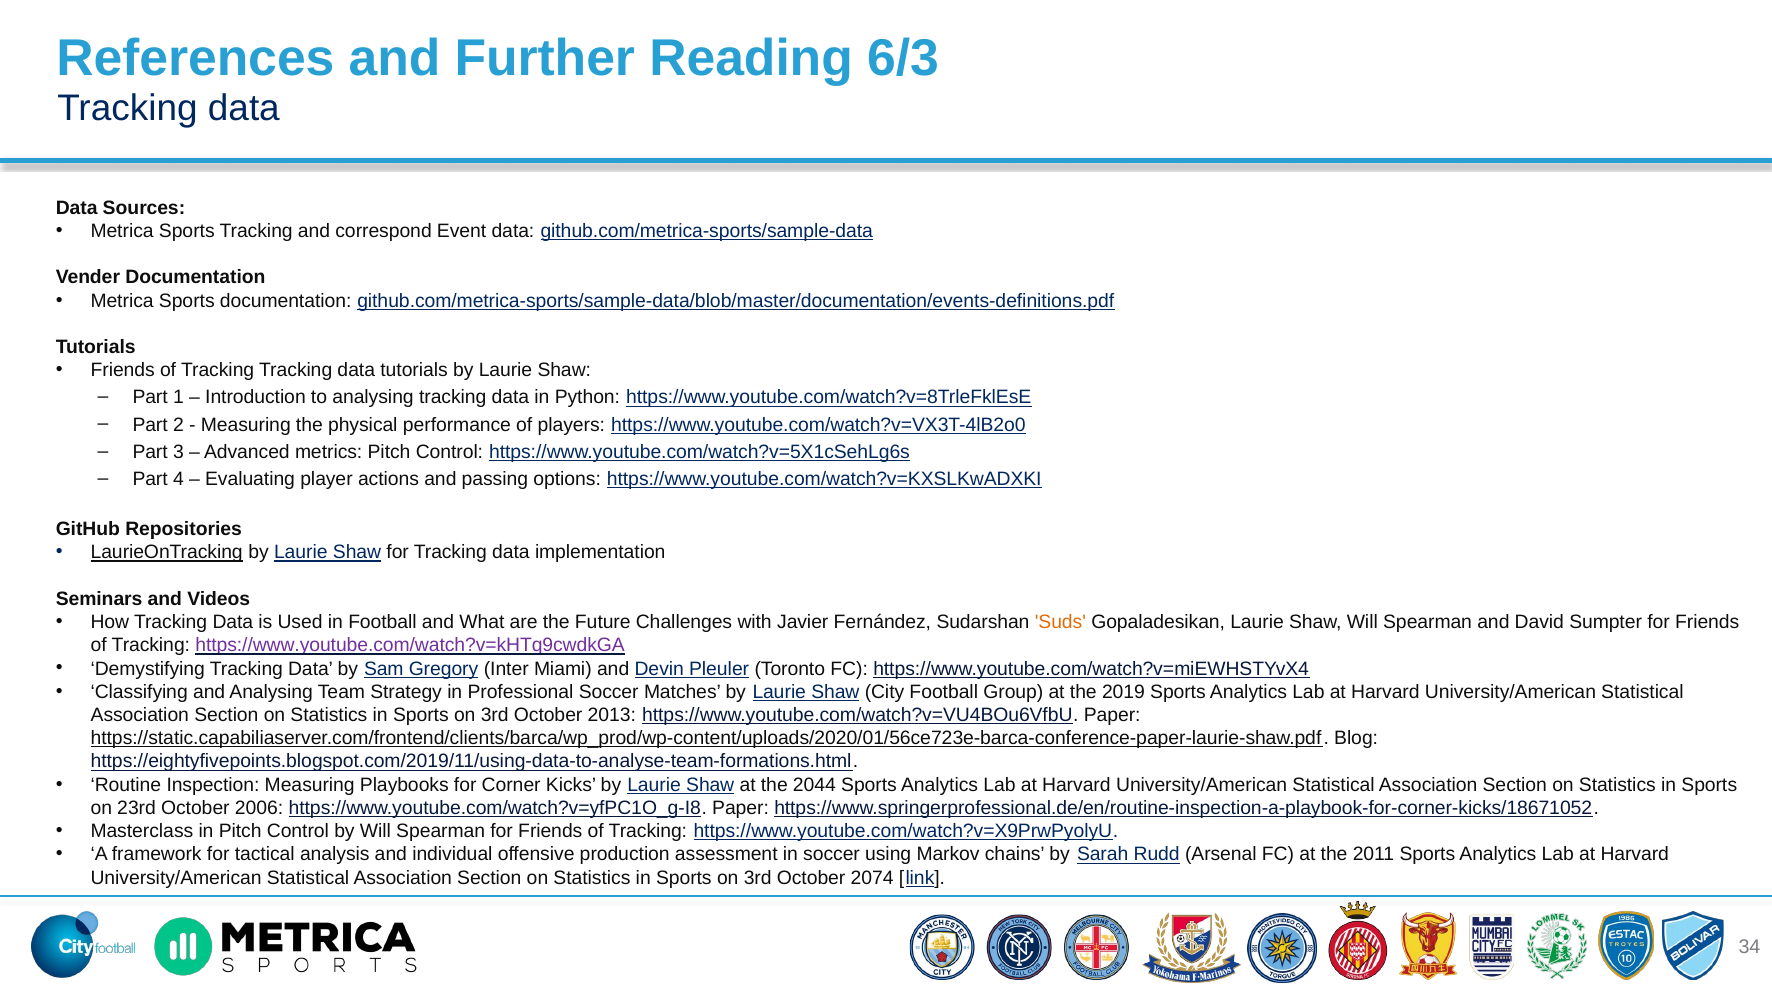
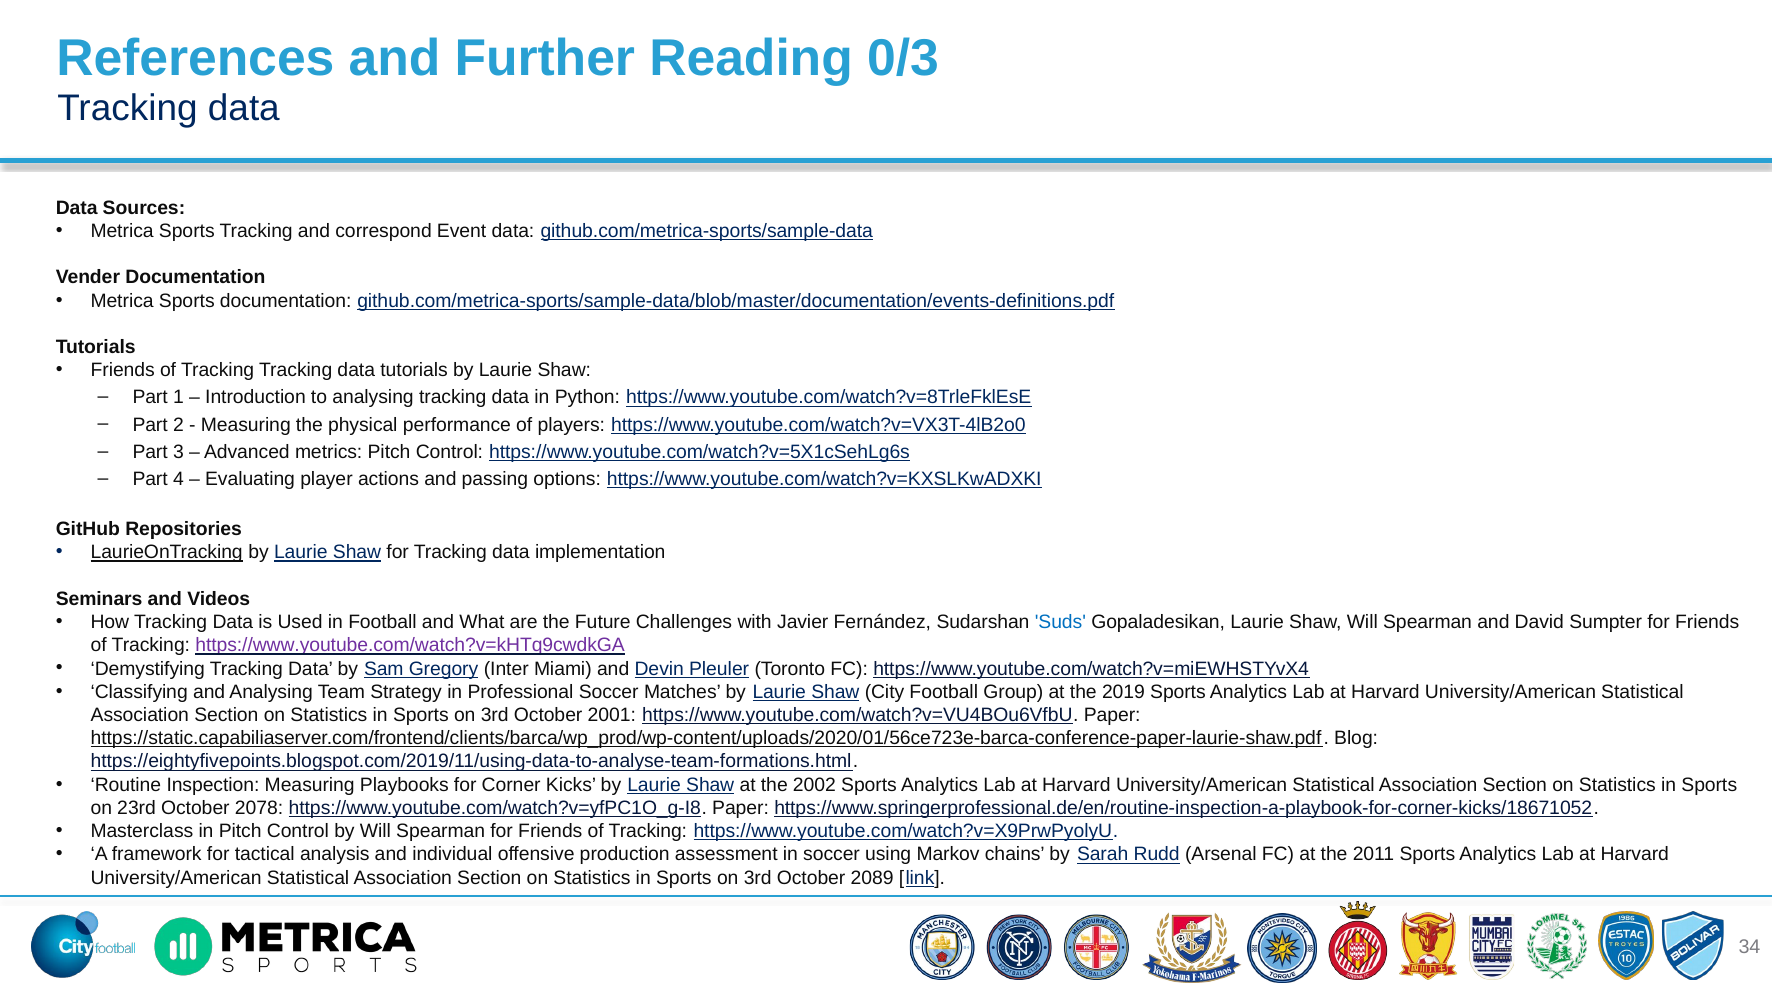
6/3: 6/3 -> 0/3
Suds colour: orange -> blue
2013: 2013 -> 2001
2044: 2044 -> 2002
2006: 2006 -> 2078
2074: 2074 -> 2089
